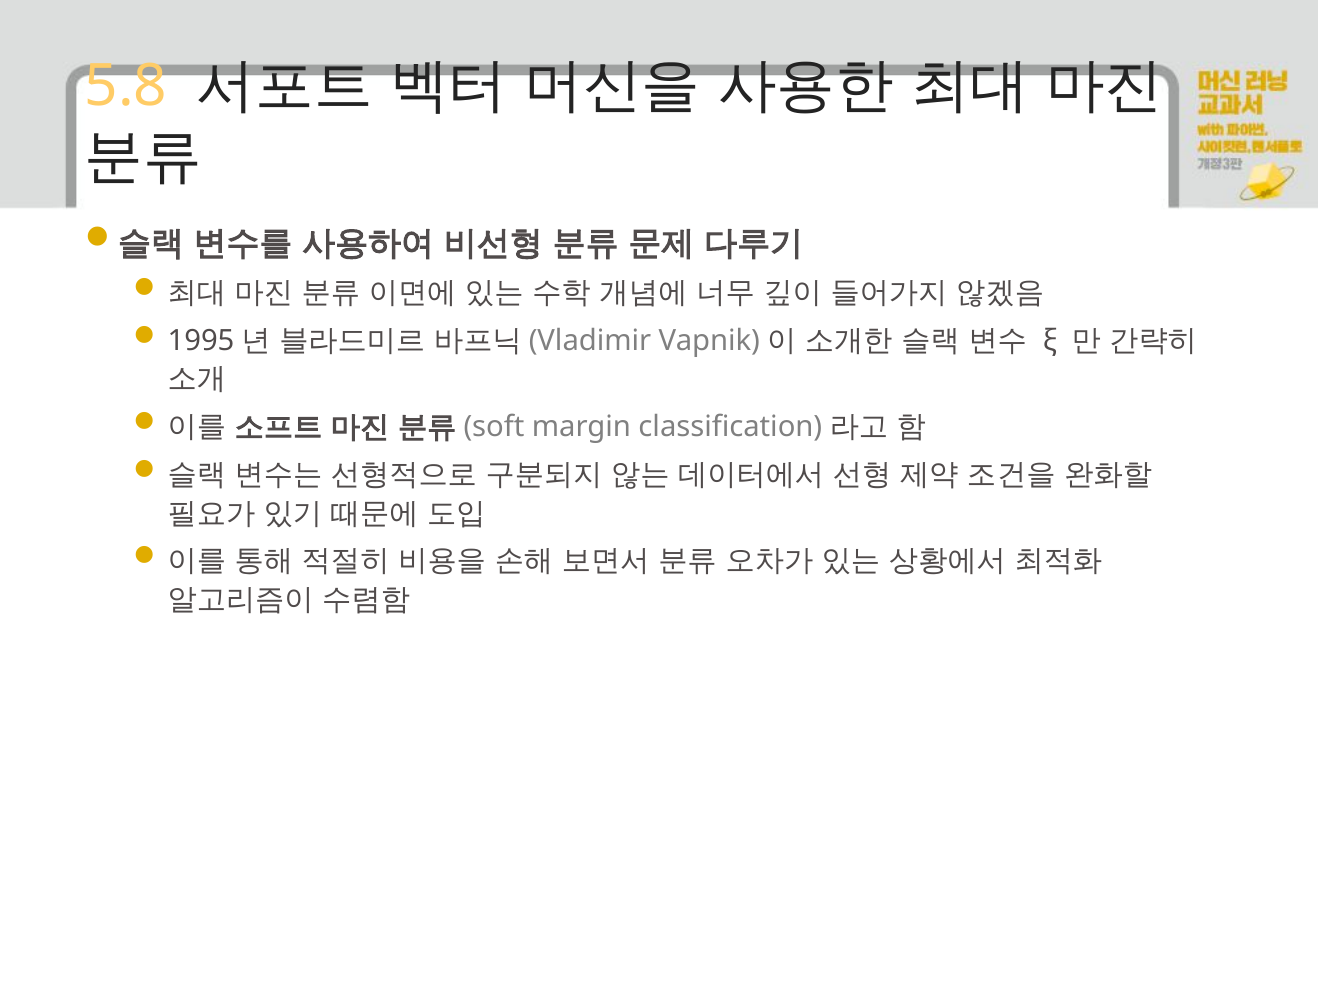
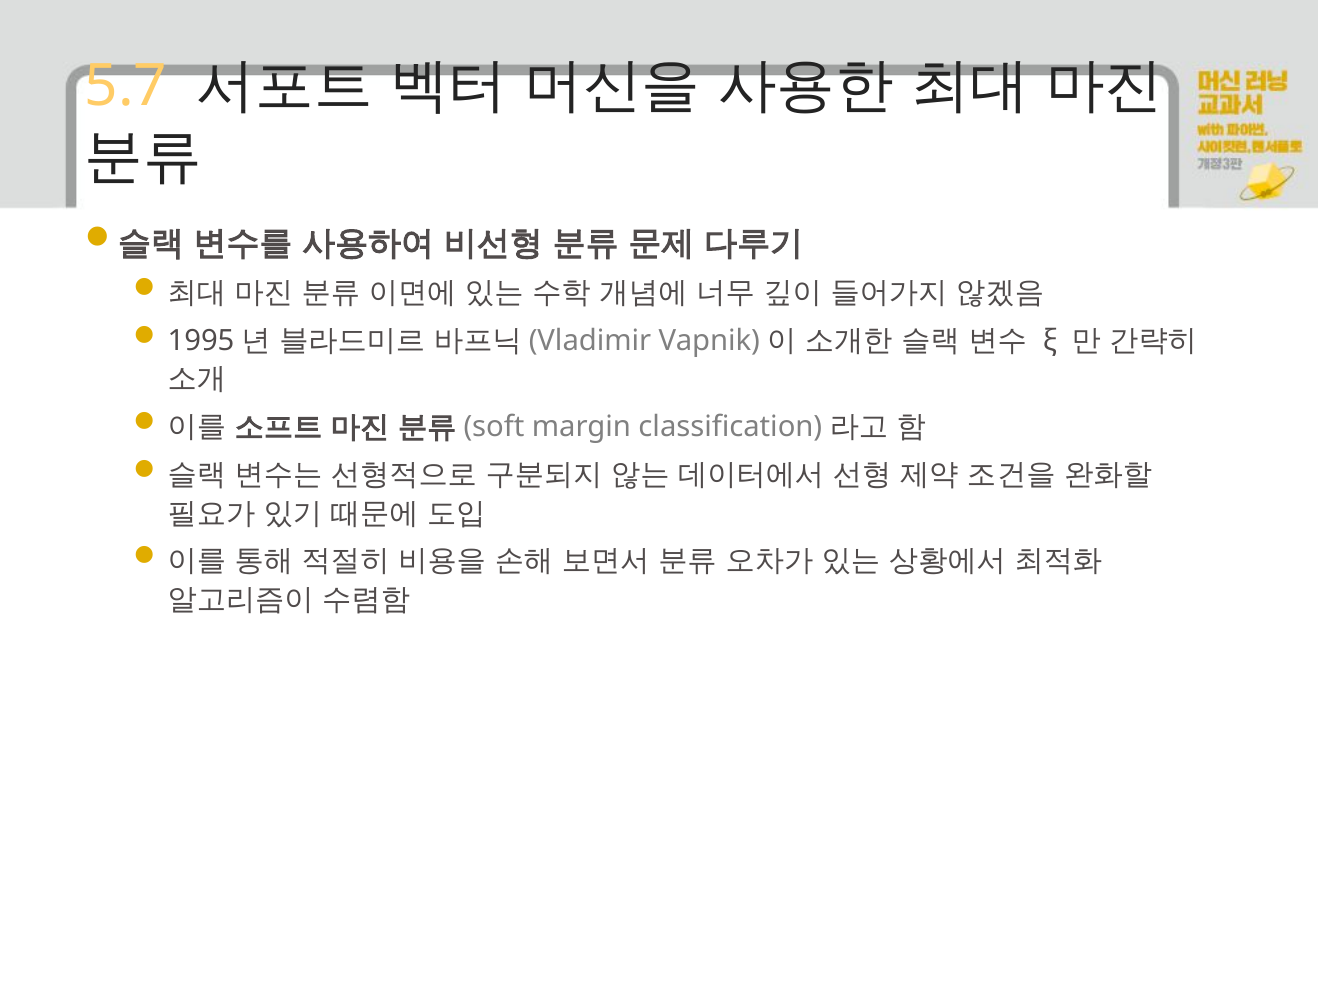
5.8: 5.8 -> 5.7
